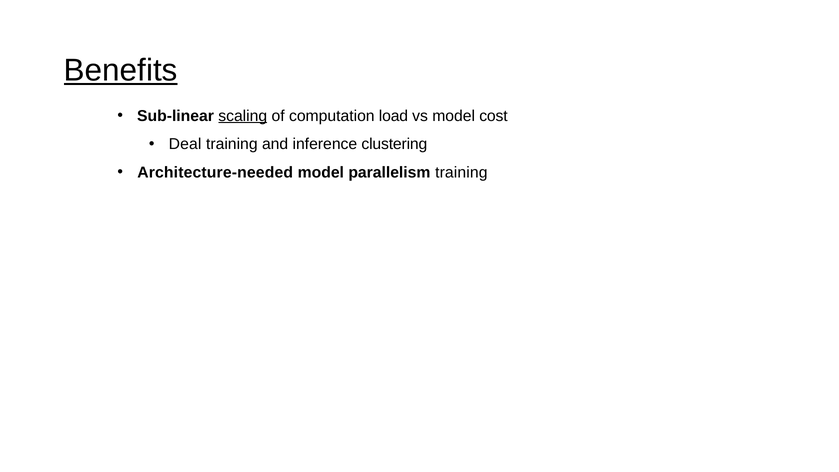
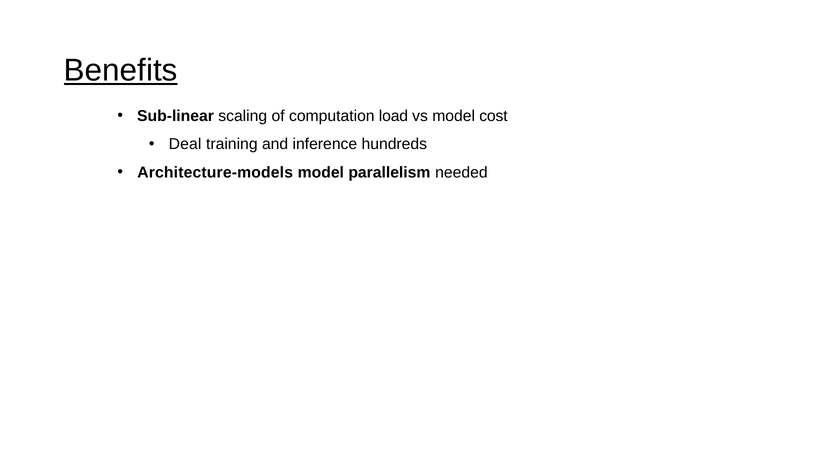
scaling underline: present -> none
clustering: clustering -> hundreds
Architecture-needed: Architecture-needed -> Architecture-models
parallelism training: training -> needed
